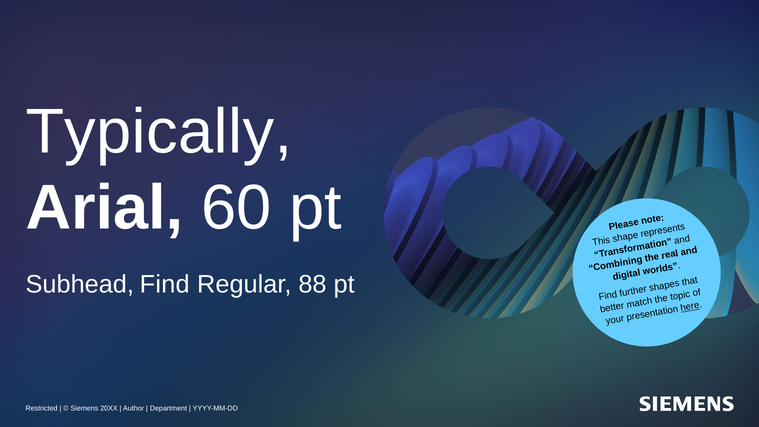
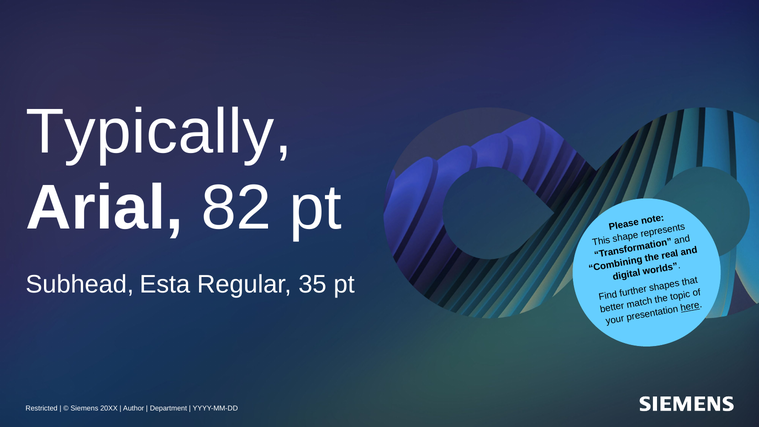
60: 60 -> 82
Subhead Find: Find -> Esta
88: 88 -> 35
